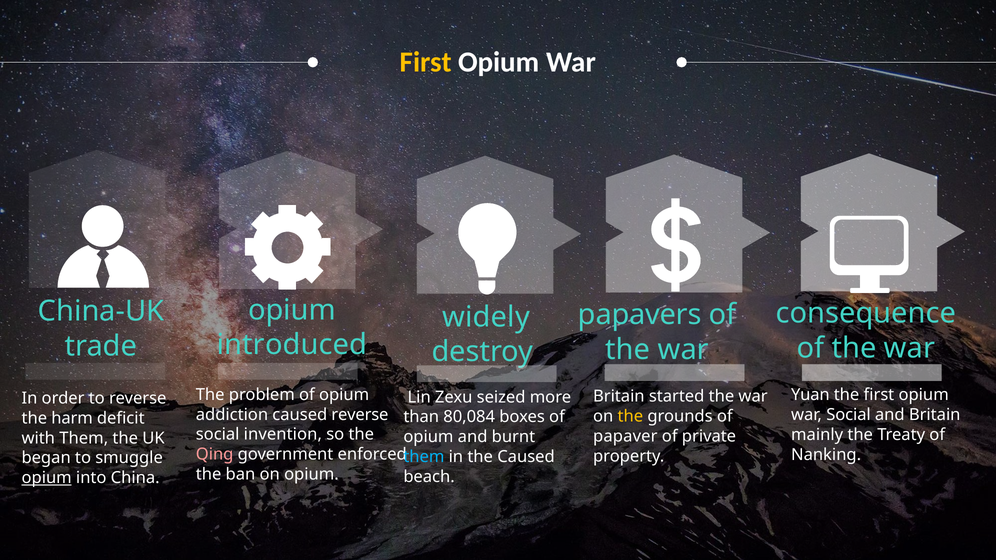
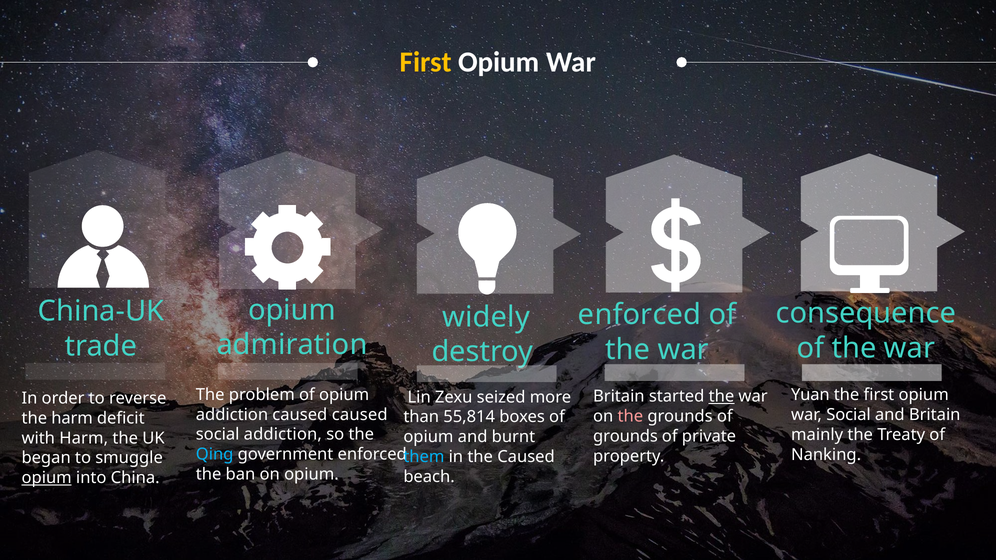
papavers at (640, 315): papavers -> enforced
introduced: introduced -> admiration
the at (722, 397) underline: none -> present
caused reverse: reverse -> caused
the at (630, 417) colour: yellow -> pink
80,084: 80,084 -> 55,814
social invention: invention -> addiction
papaver at (625, 436): papaver -> grounds
with Them: Them -> Harm
Qing colour: pink -> light blue
